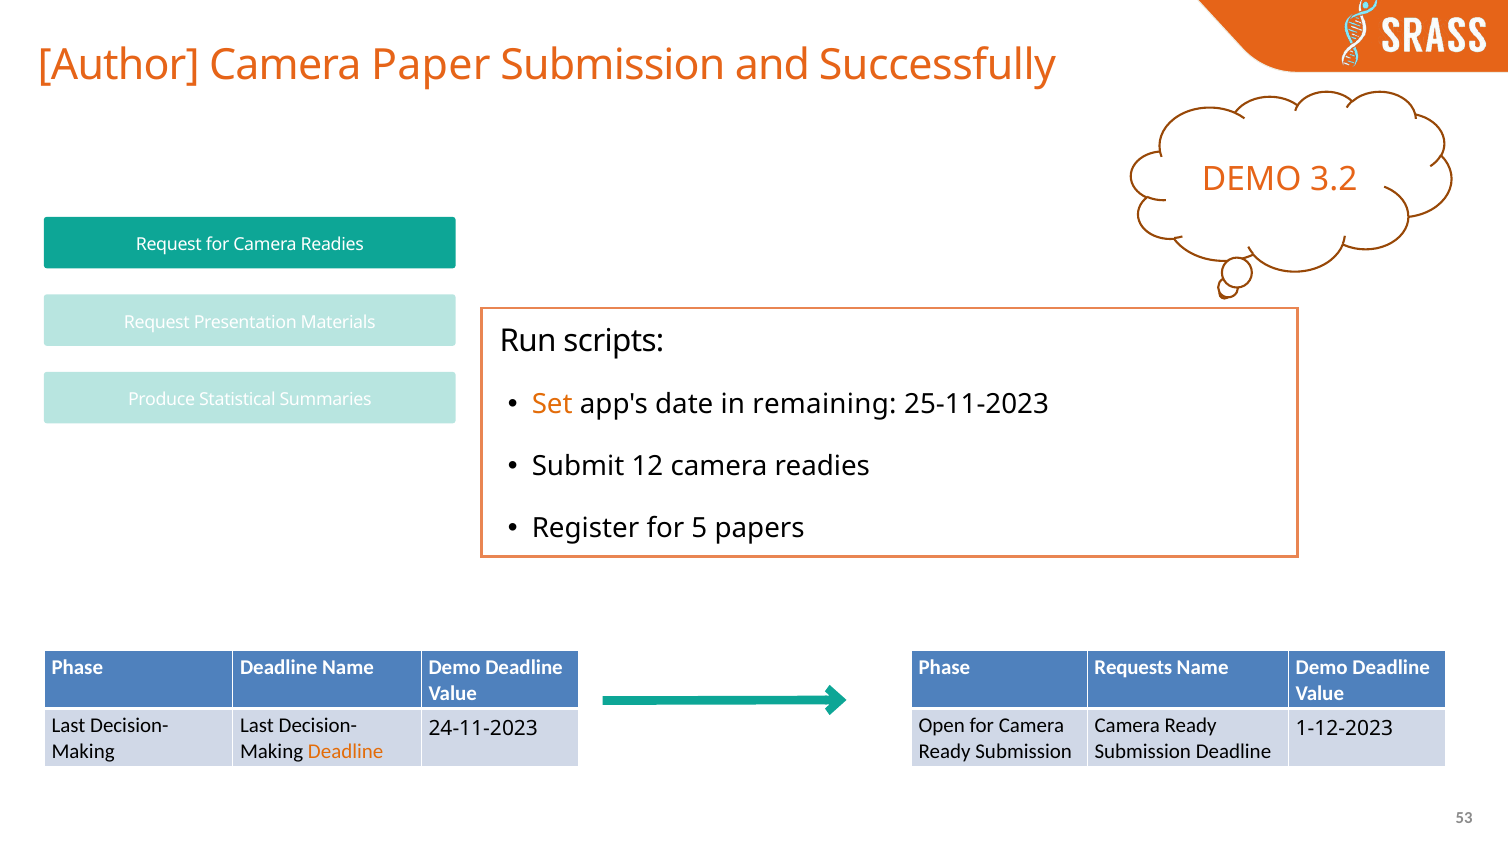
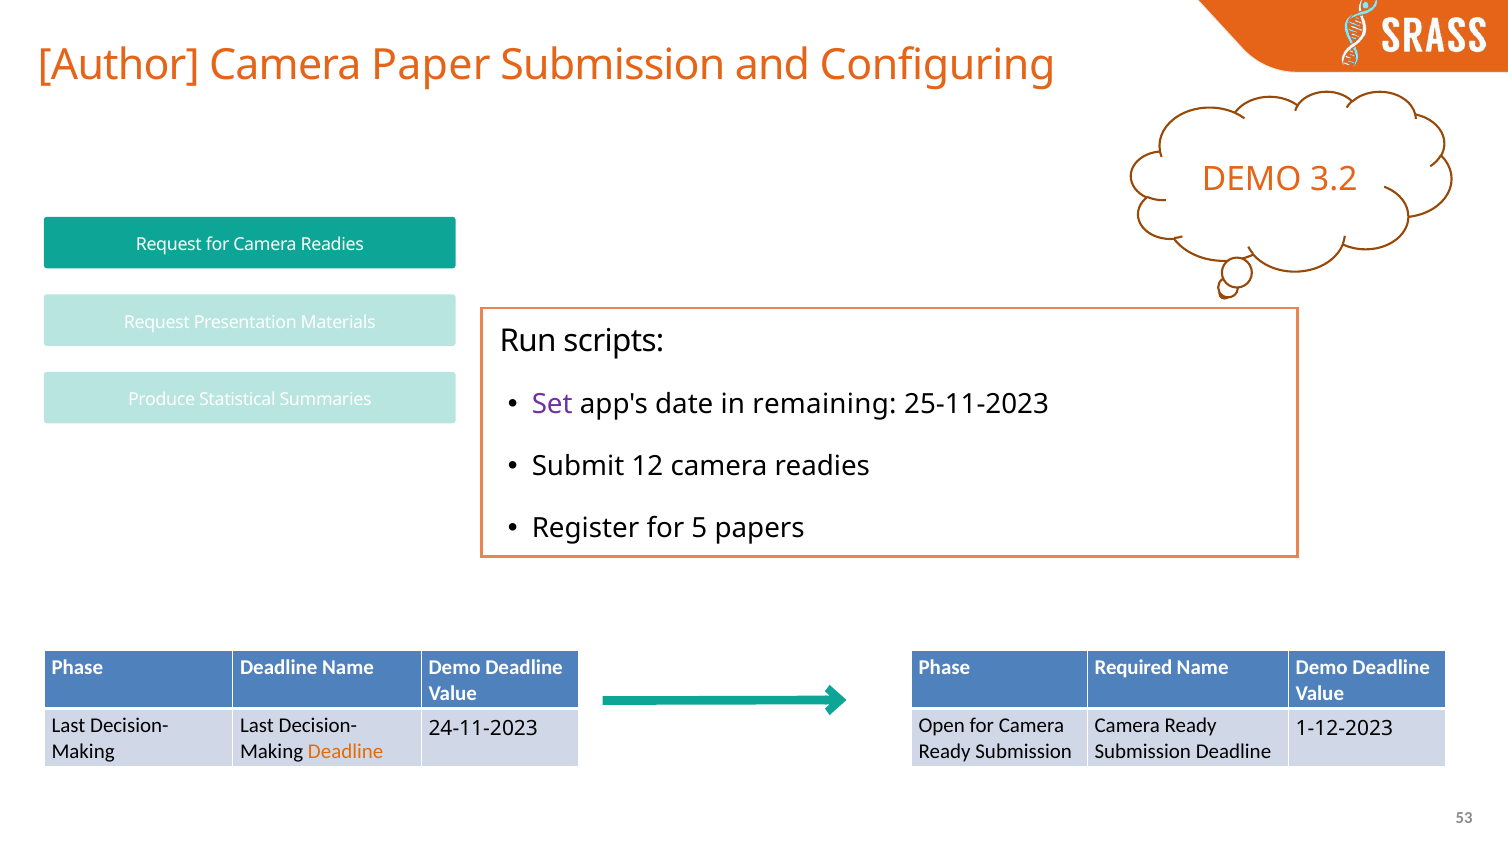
Successfully: Successfully -> Configuring
Set colour: orange -> purple
Requests: Requests -> Required
